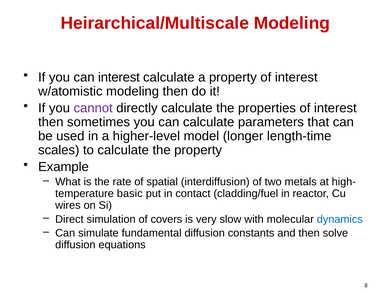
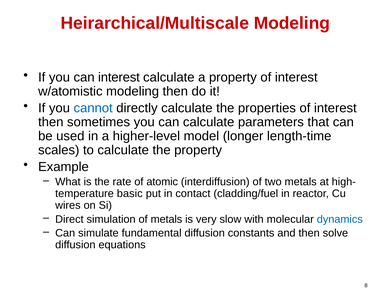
cannot colour: purple -> blue
spatial: spatial -> atomic
of covers: covers -> metals
